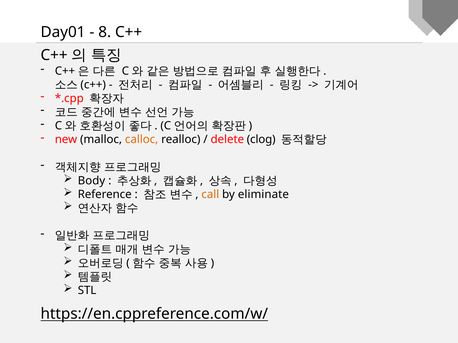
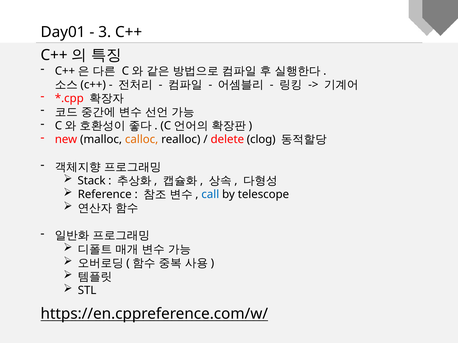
8: 8 -> 3
Body: Body -> Stack
call colour: orange -> blue
eliminate: eliminate -> telescope
